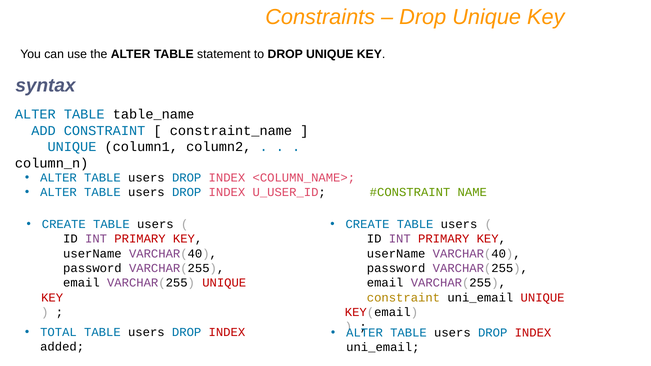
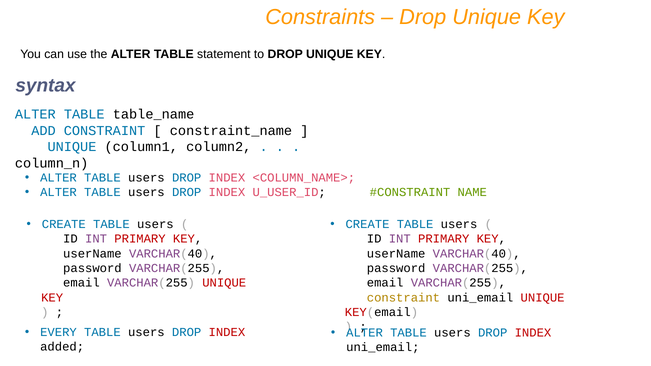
TOTAL: TOTAL -> EVERY
